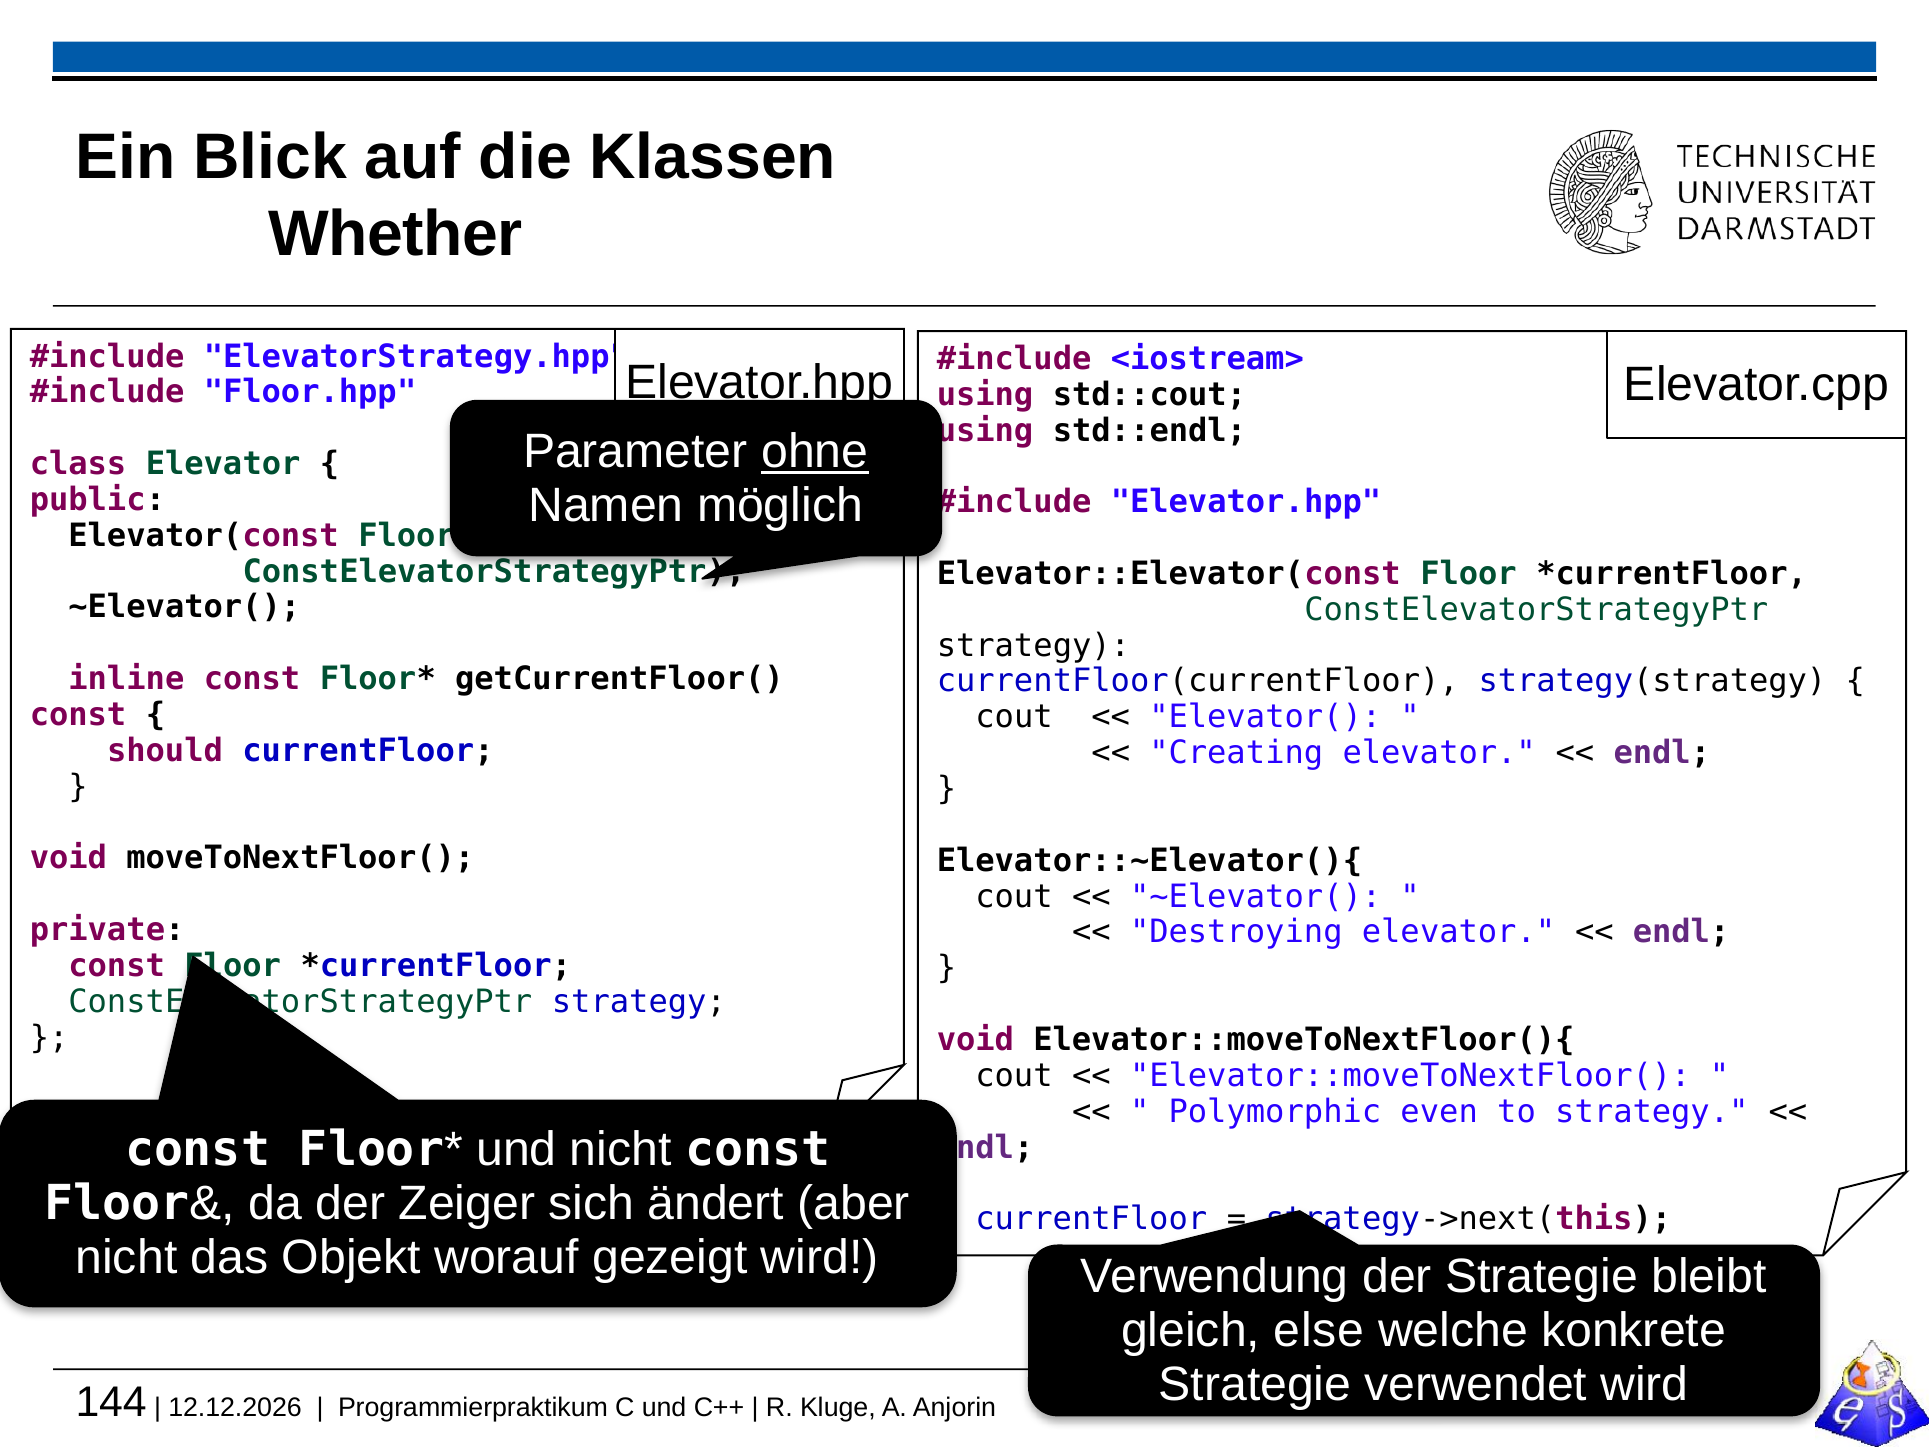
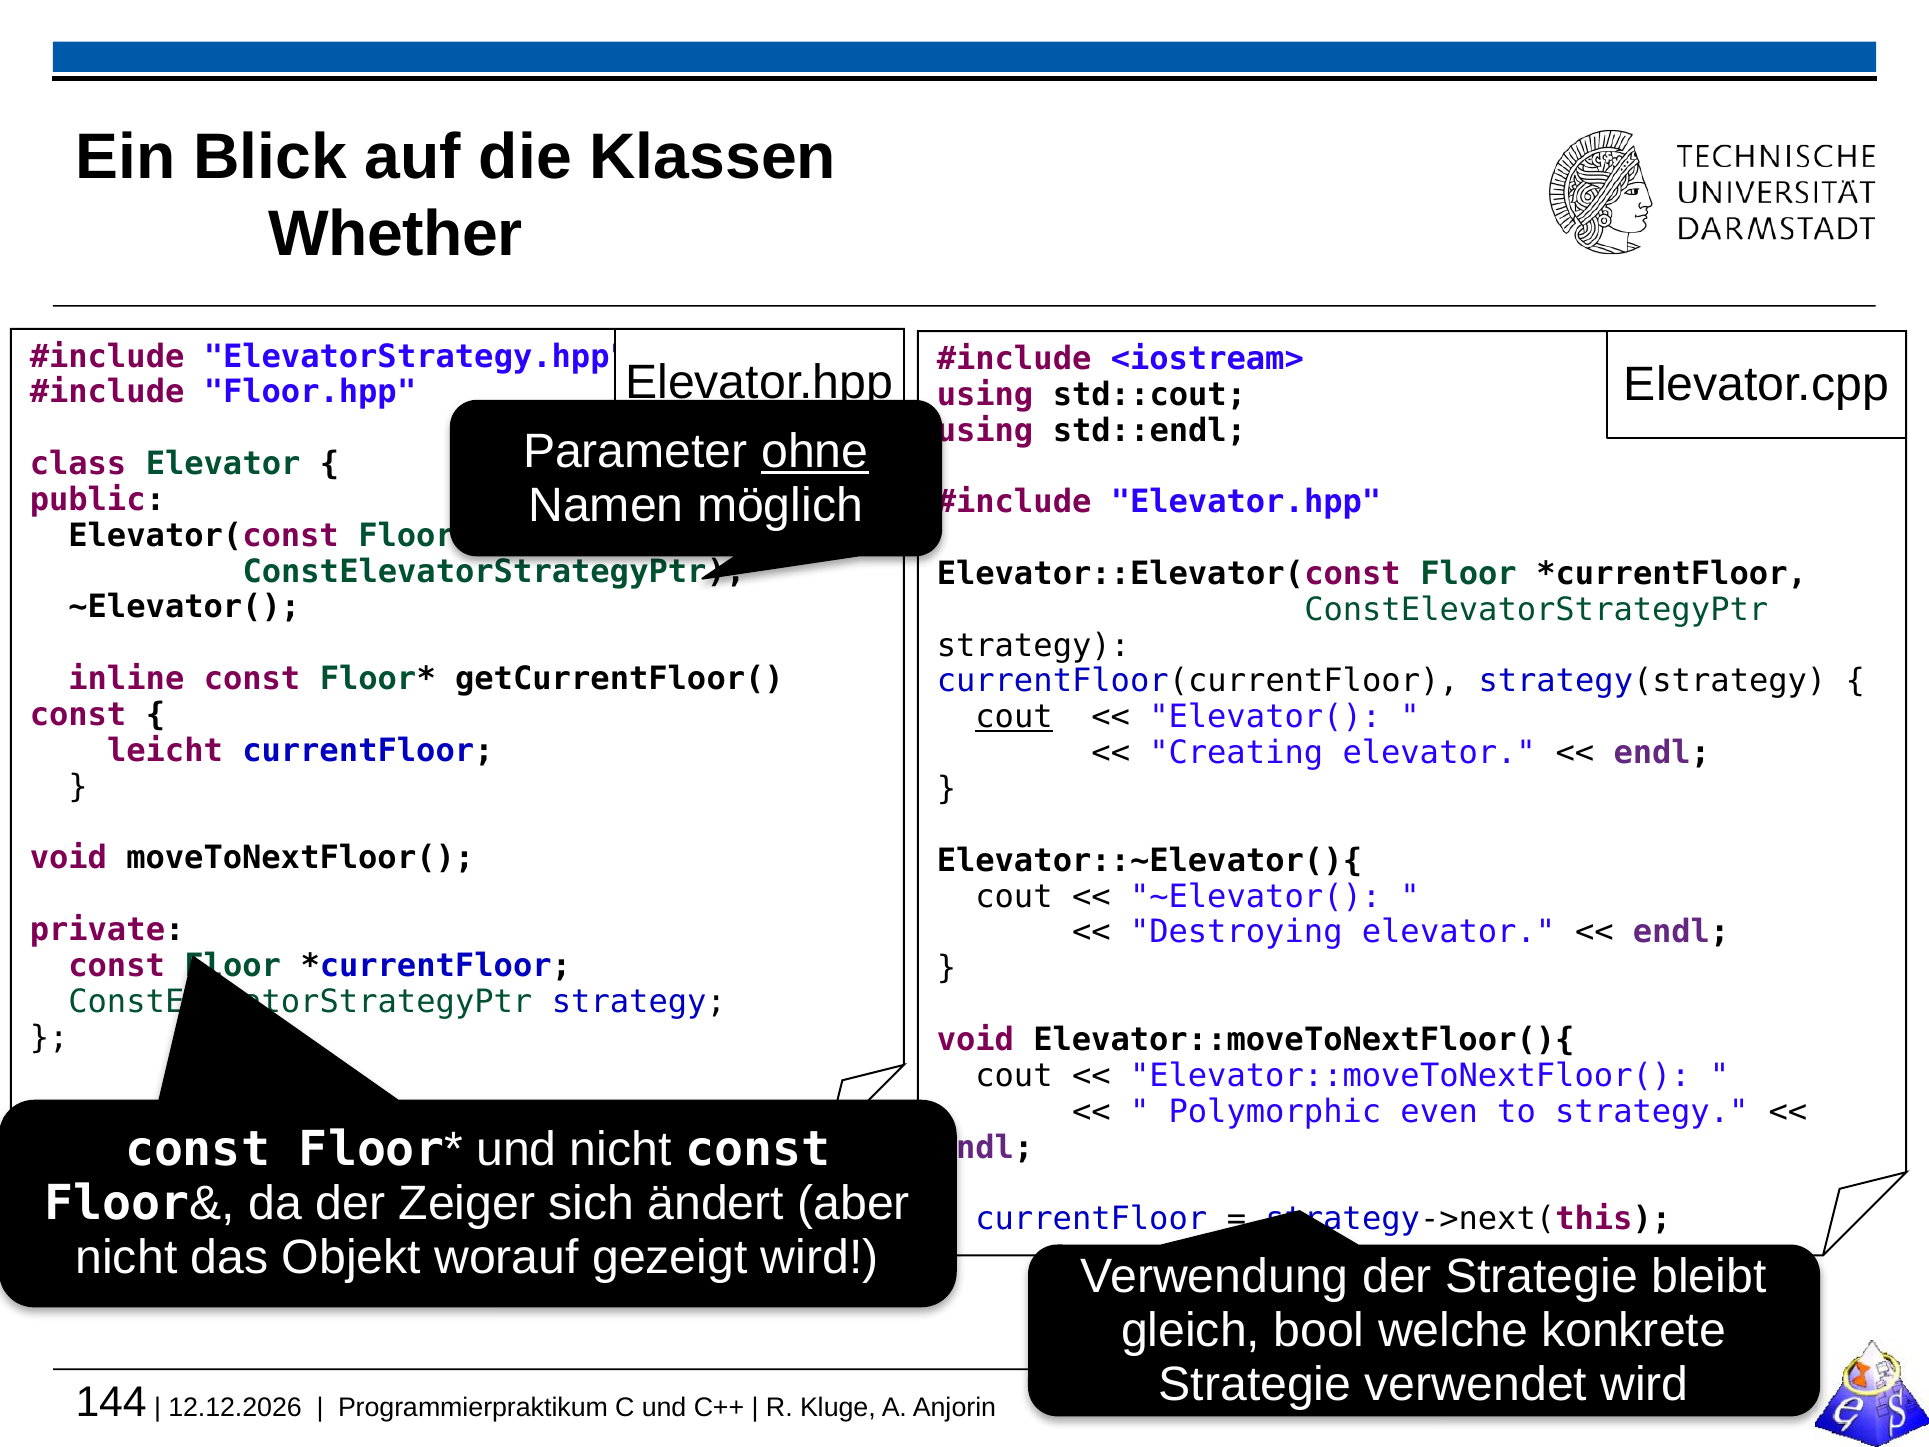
cout at (1014, 717) underline: none -> present
should: should -> leicht
else: else -> bool
